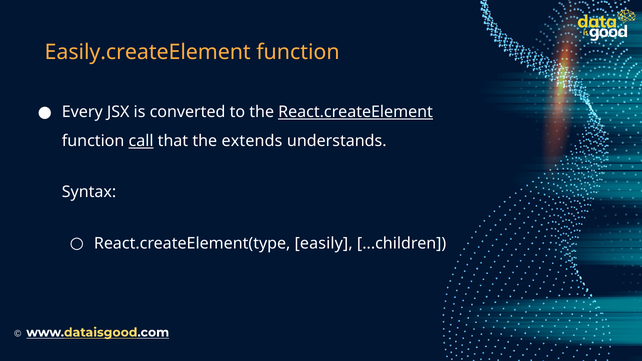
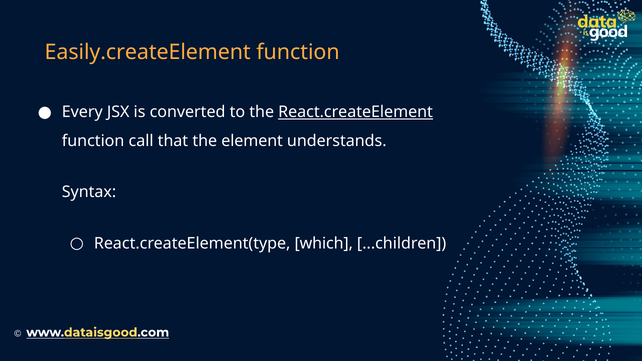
call underline: present -> none
extends: extends -> element
easily: easily -> which
